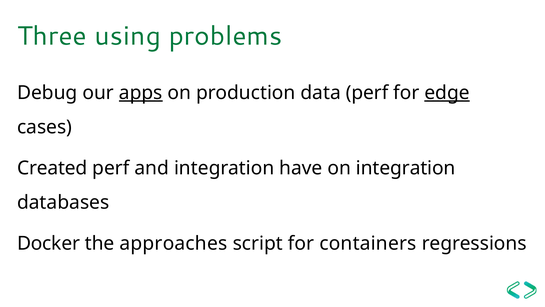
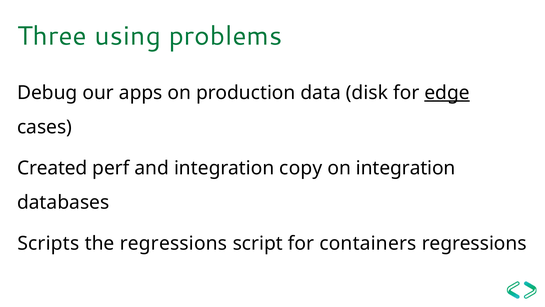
apps underline: present -> none
data perf: perf -> disk
have: have -> copy
Docker: Docker -> Scripts
the approaches: approaches -> regressions
